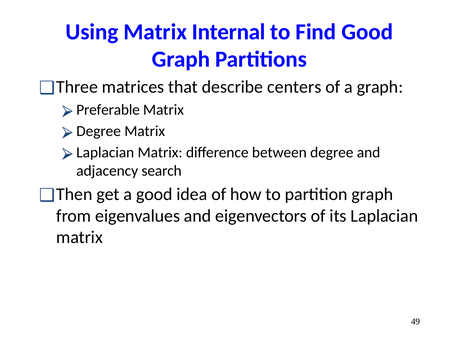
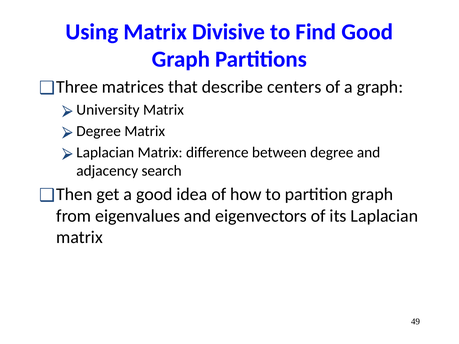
Internal: Internal -> Divisive
Preferable: Preferable -> University
